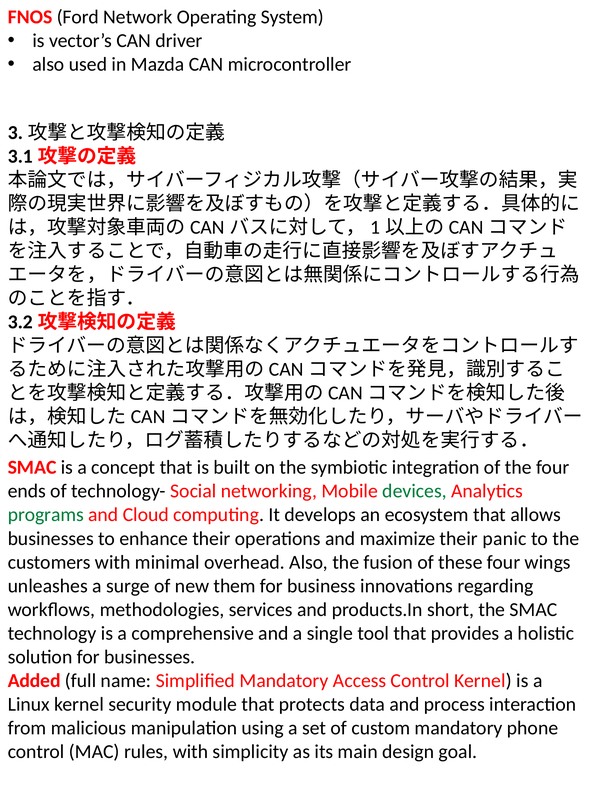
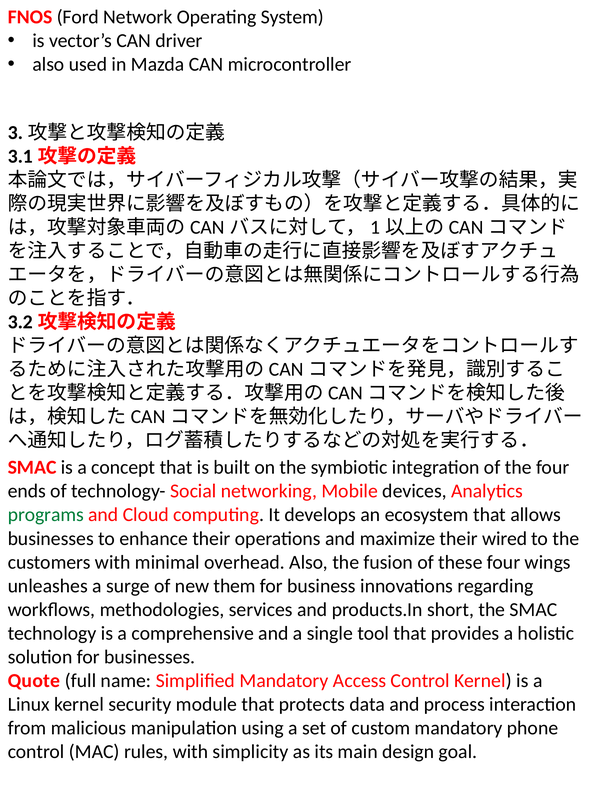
devices colour: green -> black
panic: panic -> wired
Added: Added -> Quote
